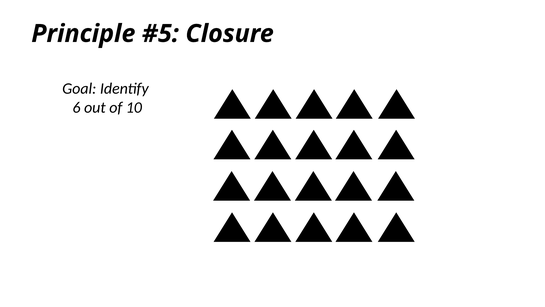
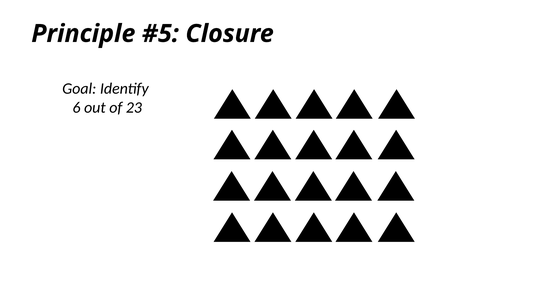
10: 10 -> 23
